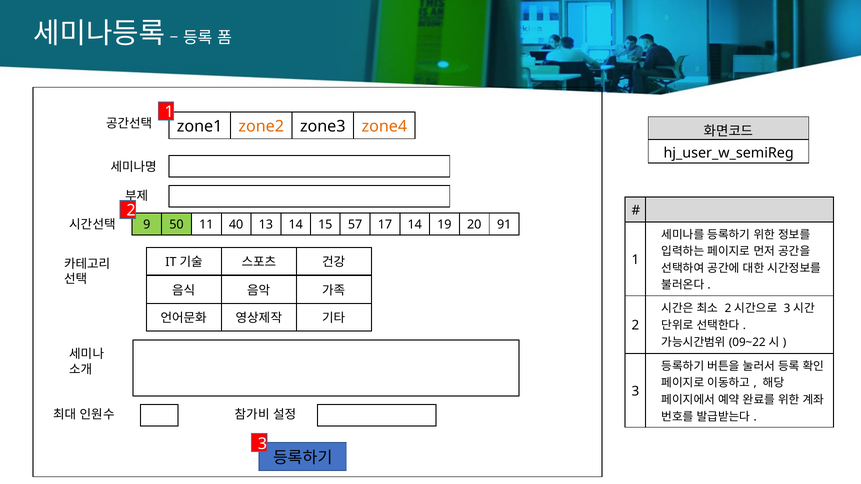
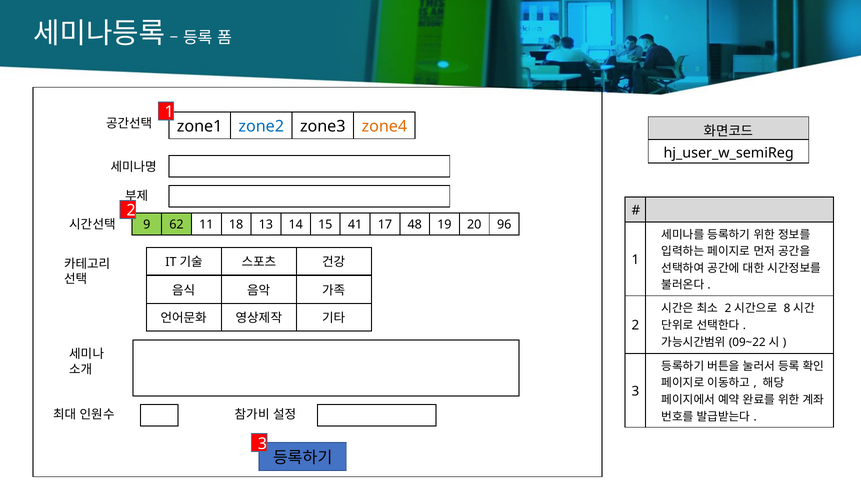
zone2 colour: orange -> blue
50: 50 -> 62
40: 40 -> 18
57: 57 -> 41
17 14: 14 -> 48
91: 91 -> 96
3 at (787, 309): 3 -> 8
